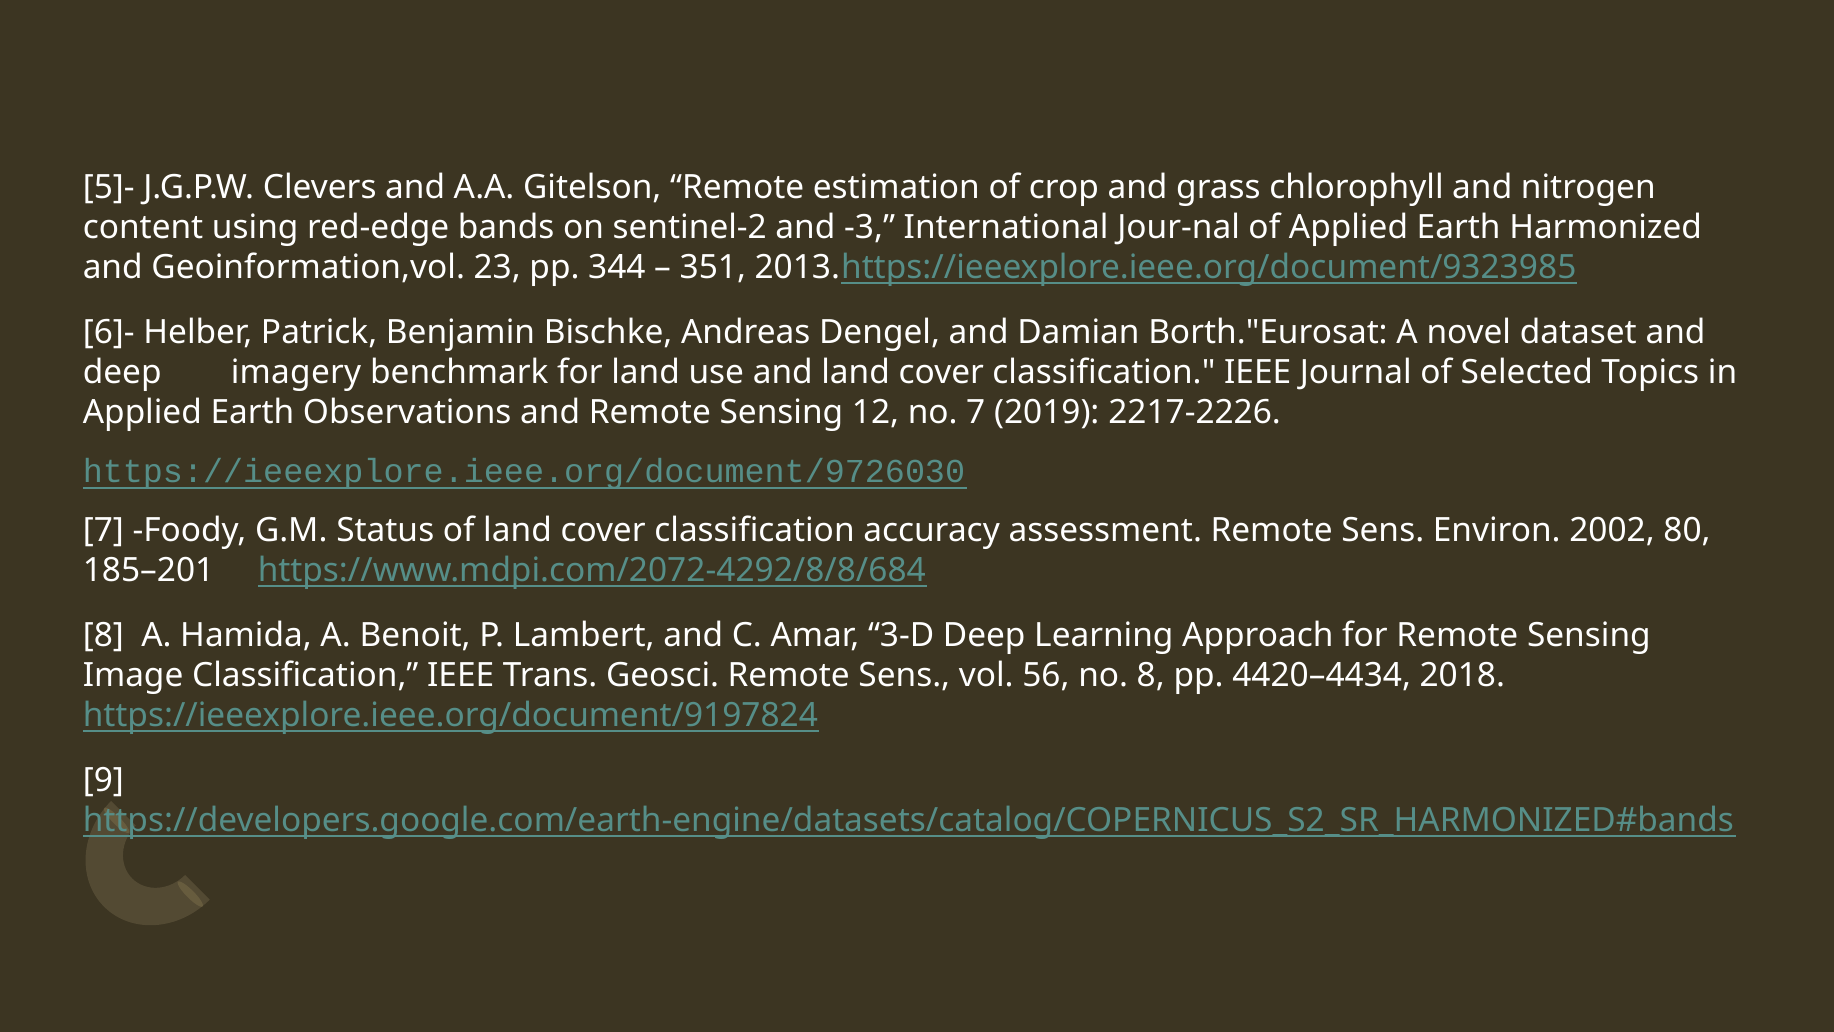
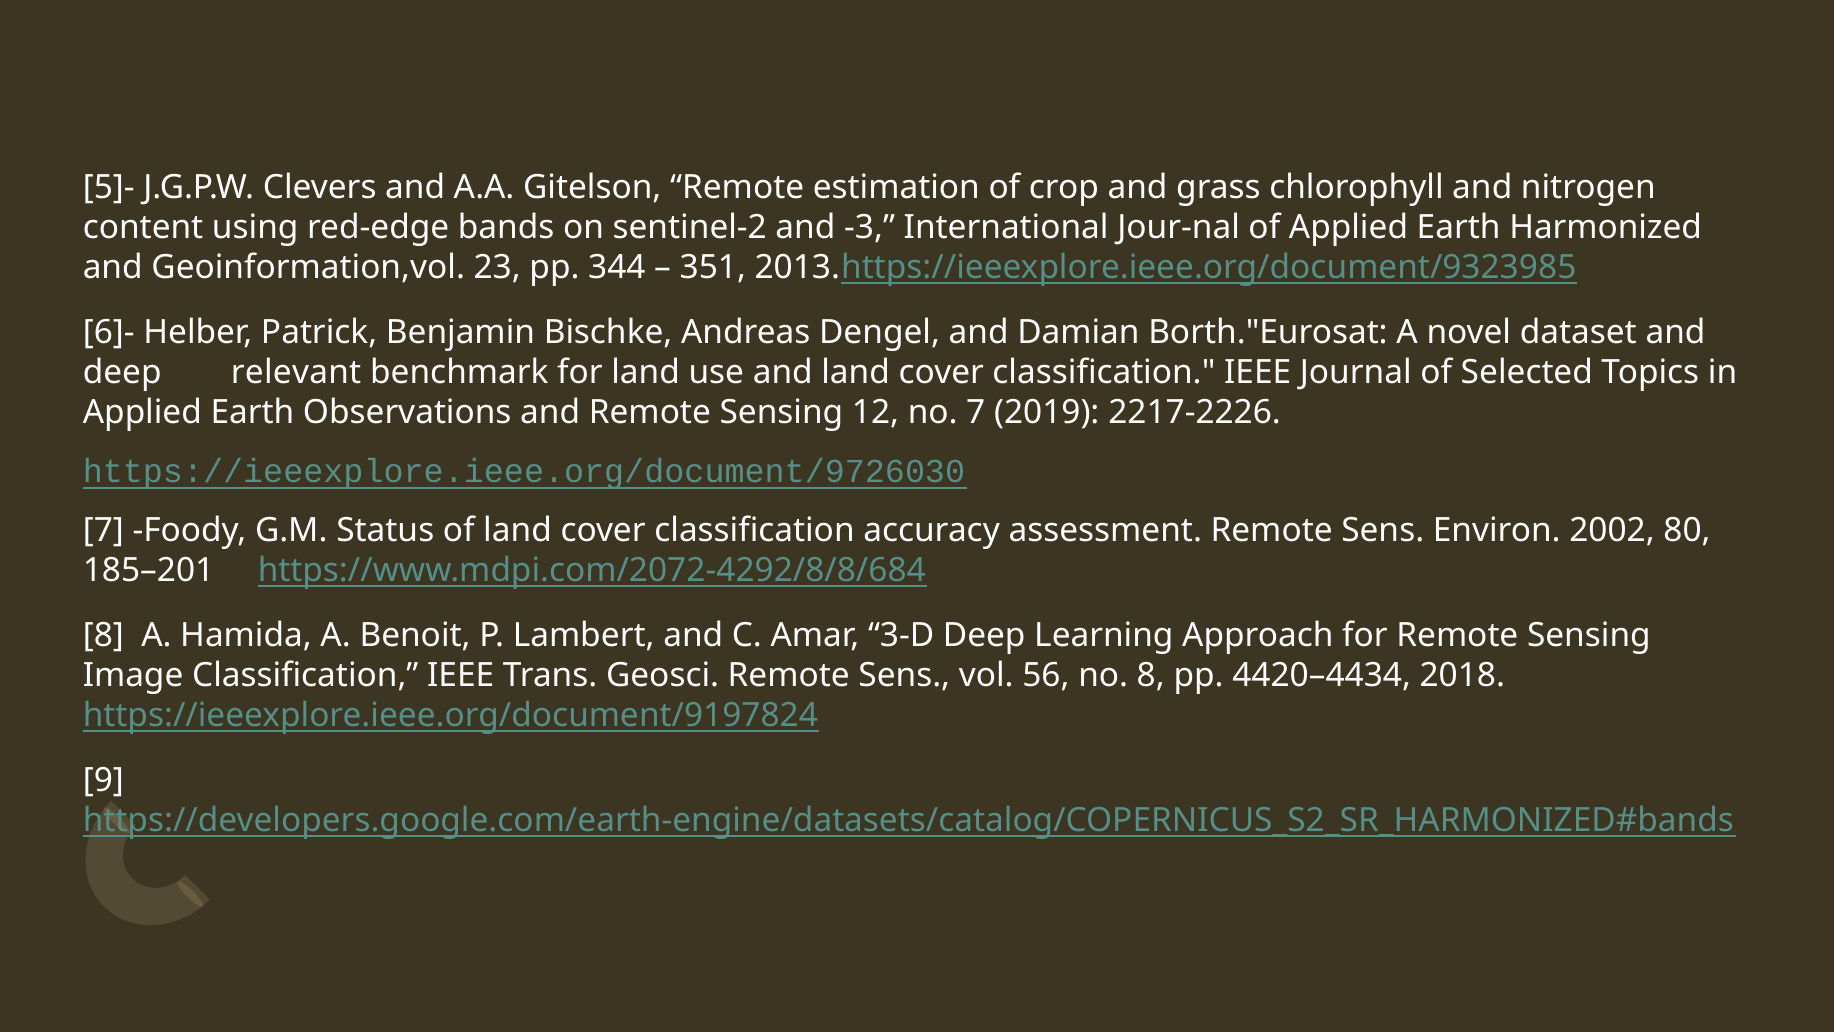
imagery: imagery -> relevant
